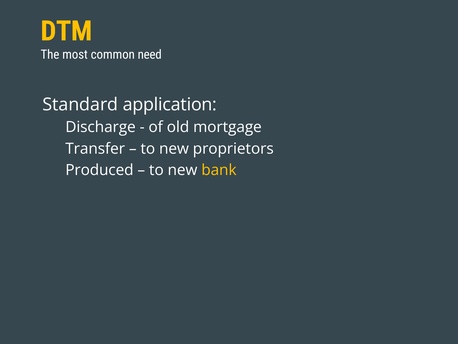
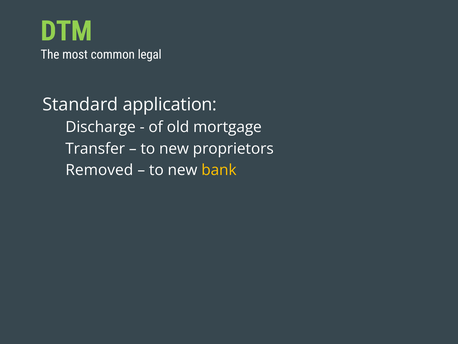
DTM colour: yellow -> light green
need: need -> legal
Produced: Produced -> Removed
